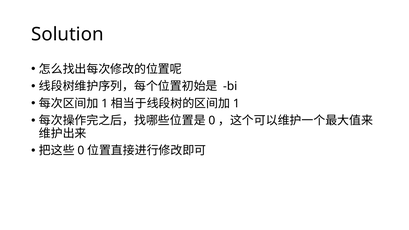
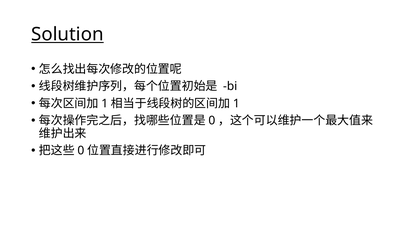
Solution underline: none -> present
